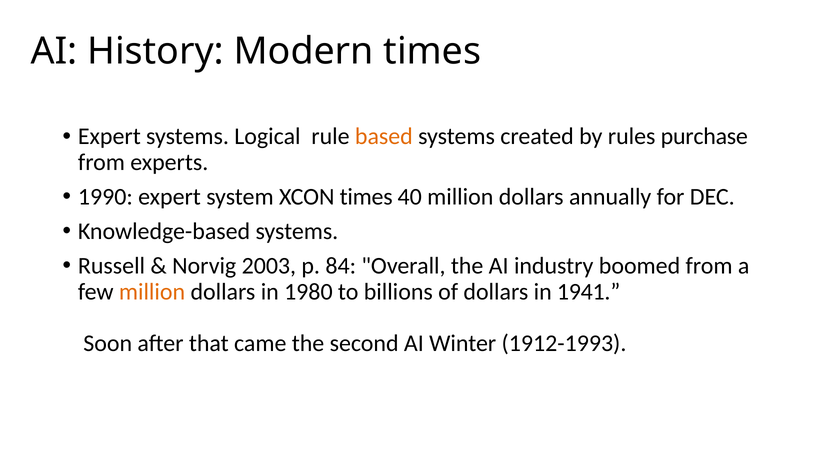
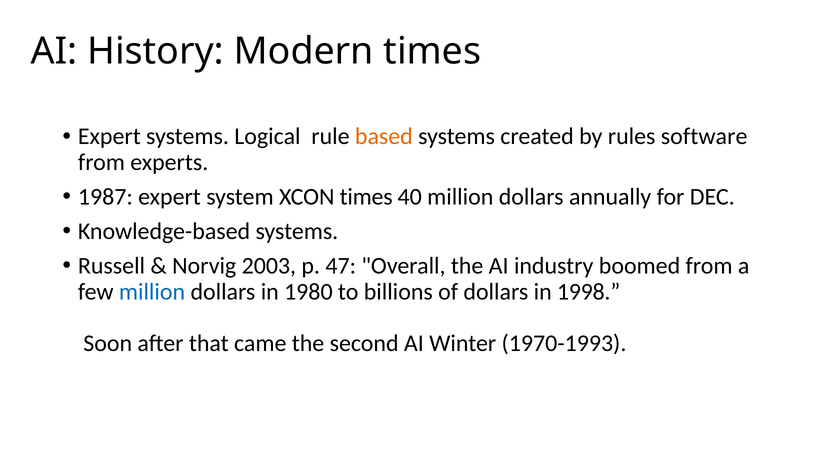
purchase: purchase -> software
1990: 1990 -> 1987
84: 84 -> 47
million at (152, 292) colour: orange -> blue
1941: 1941 -> 1998
1912-1993: 1912-1993 -> 1970-1993
